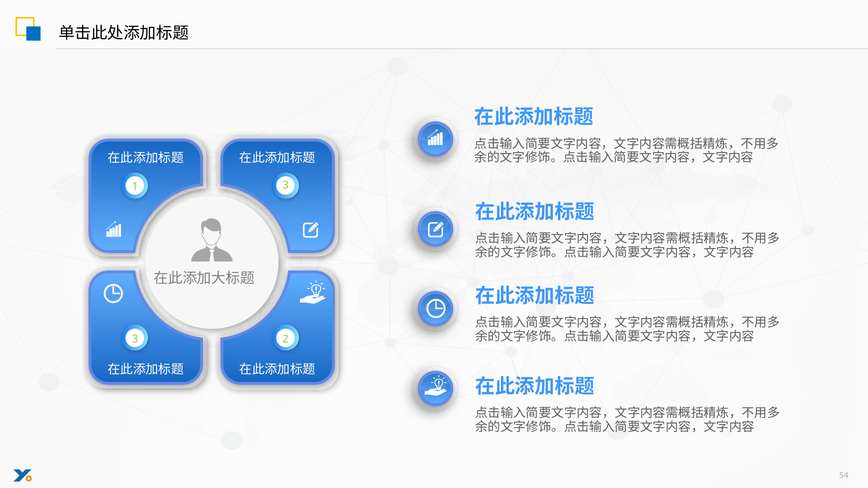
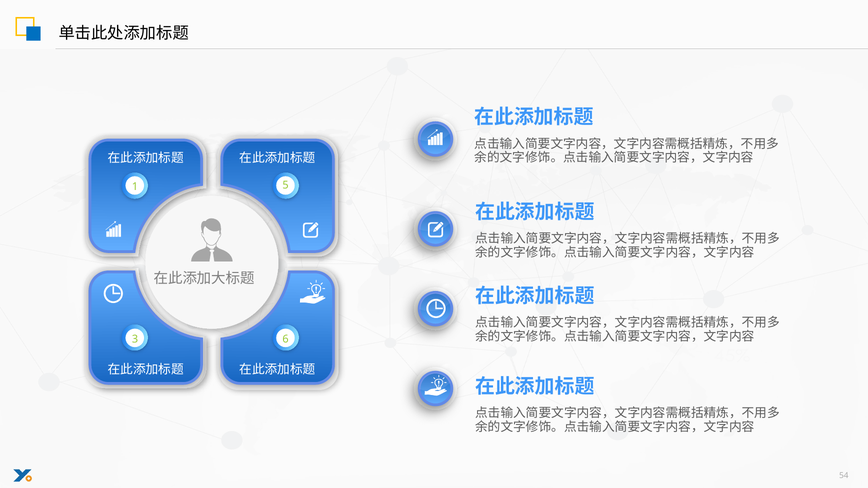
1 3: 3 -> 5
2: 2 -> 6
